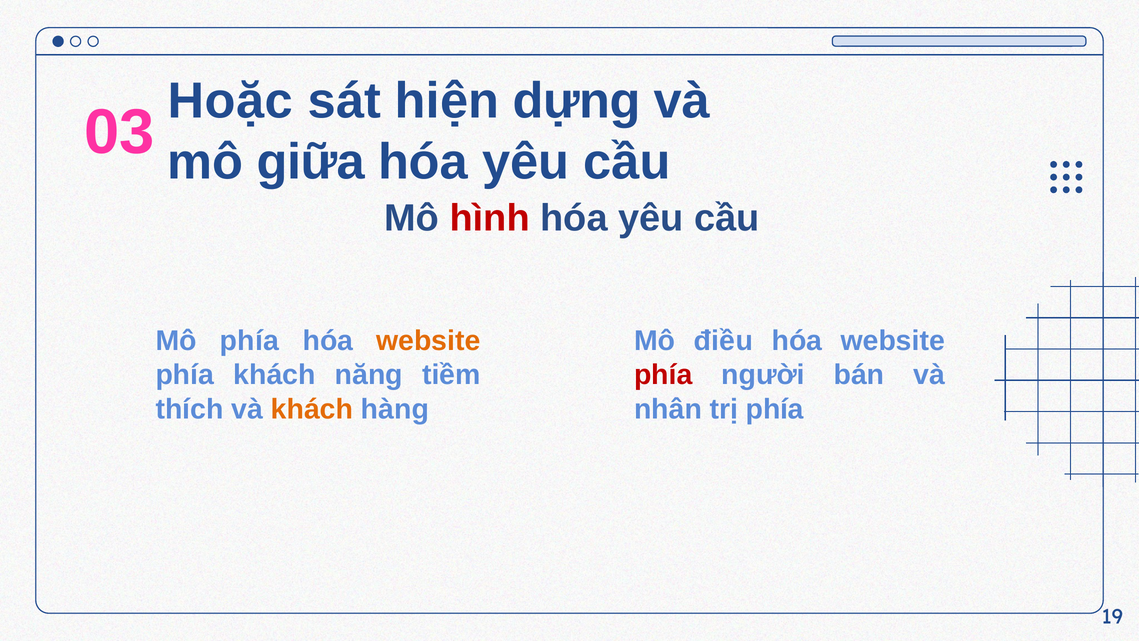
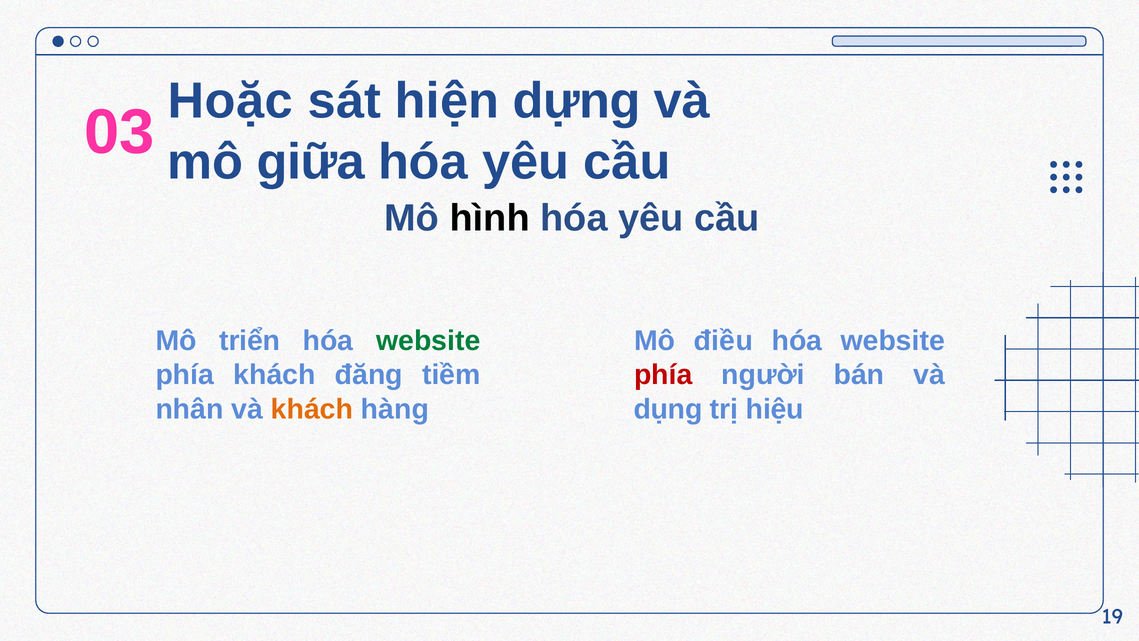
hình colour: red -> black
Mô phía: phía -> triển
website at (428, 341) colour: orange -> green
năng: năng -> đăng
thích: thích -> nhân
nhân: nhân -> dụng
trị phía: phía -> hiệu
